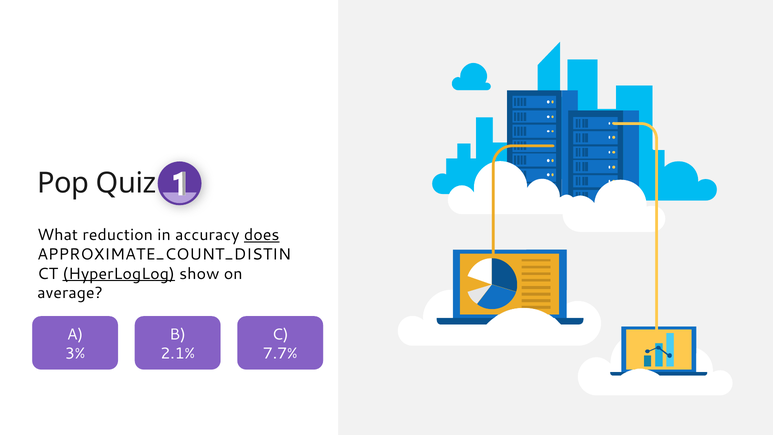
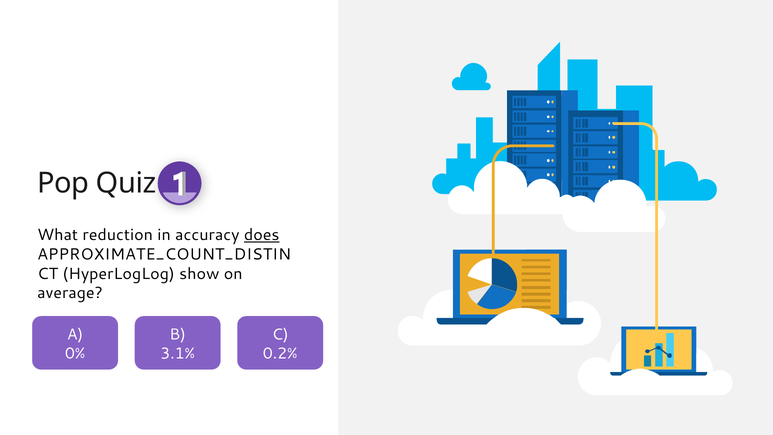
HyperLogLog underline: present -> none
3%: 3% -> 0%
2.1%: 2.1% -> 3.1%
7.7%: 7.7% -> 0.2%
